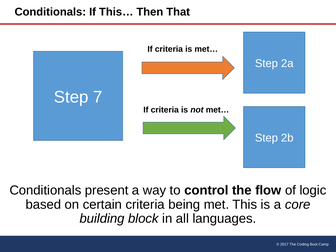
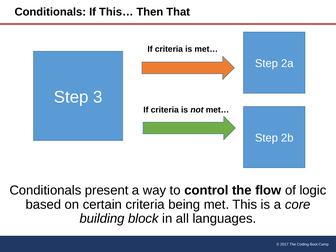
7: 7 -> 3
